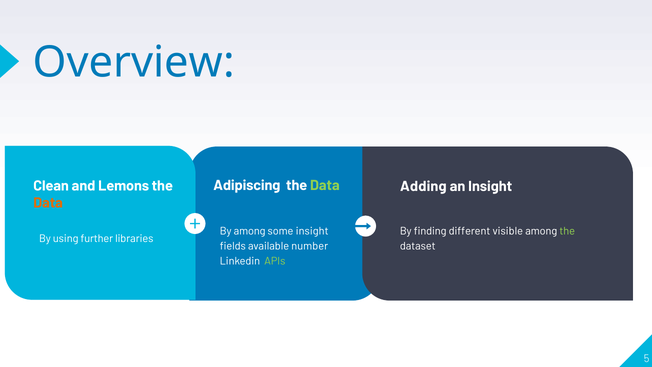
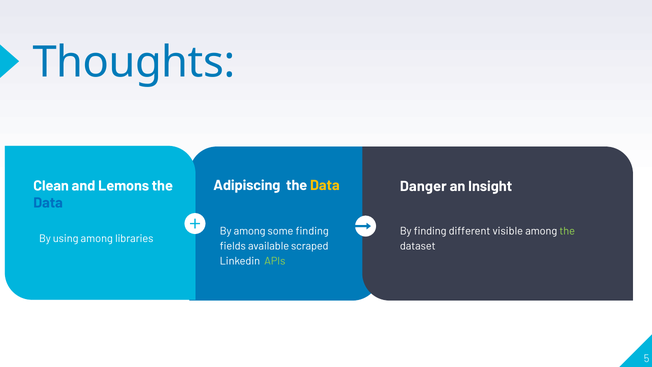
Overview: Overview -> Thoughts
Data at (325, 186) colour: light green -> yellow
Adding: Adding -> Danger
Data at (48, 203) colour: orange -> blue
some insight: insight -> finding
using further: further -> among
number: number -> scraped
